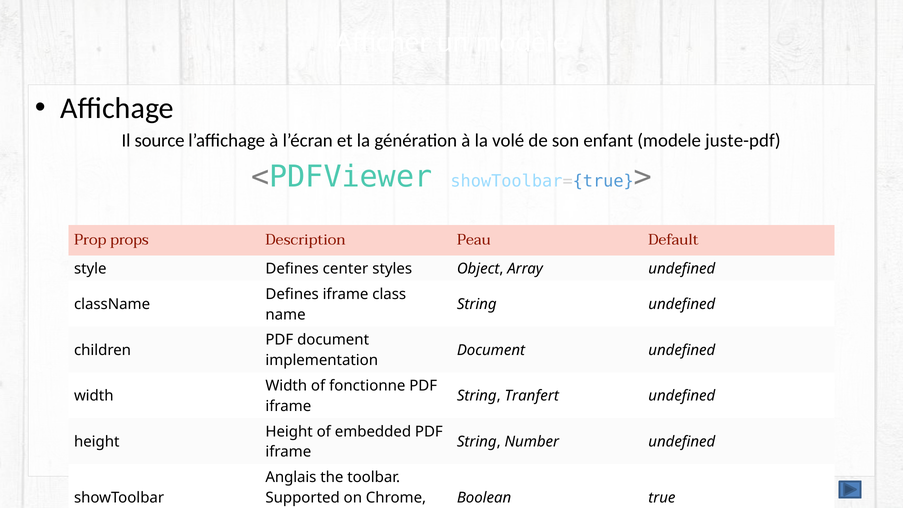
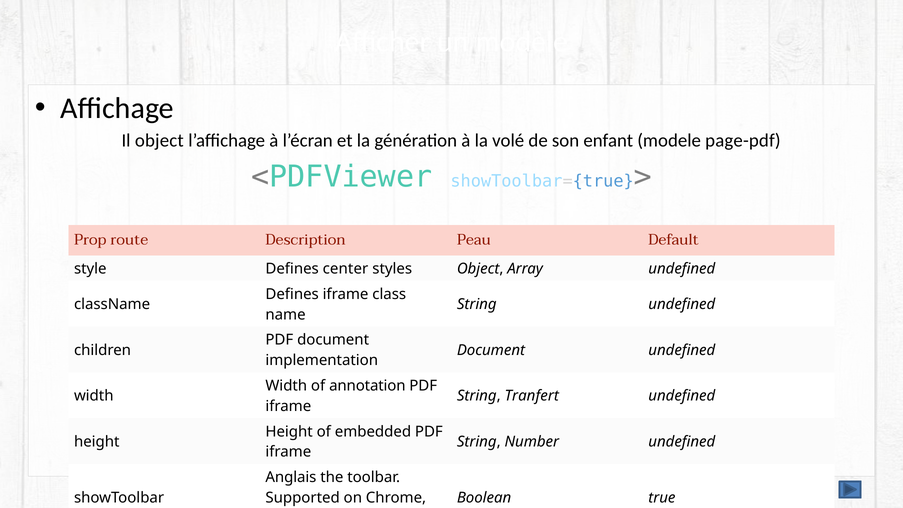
Il source: source -> object
juste-pdf: juste-pdf -> page-pdf
props: props -> route
fonctionne: fonctionne -> annotation
